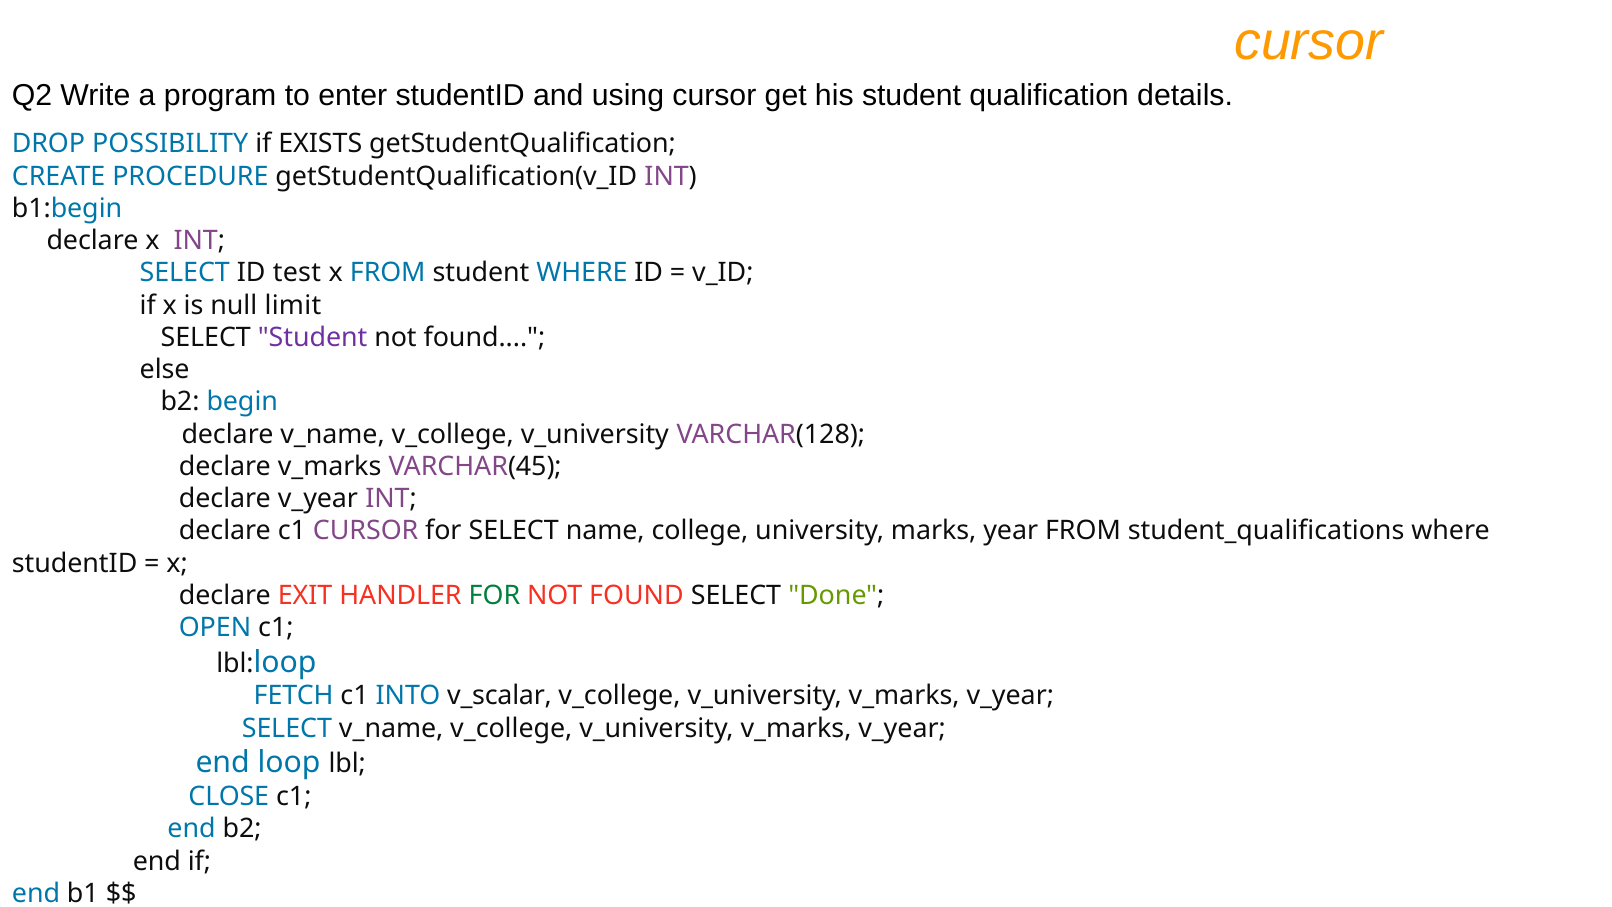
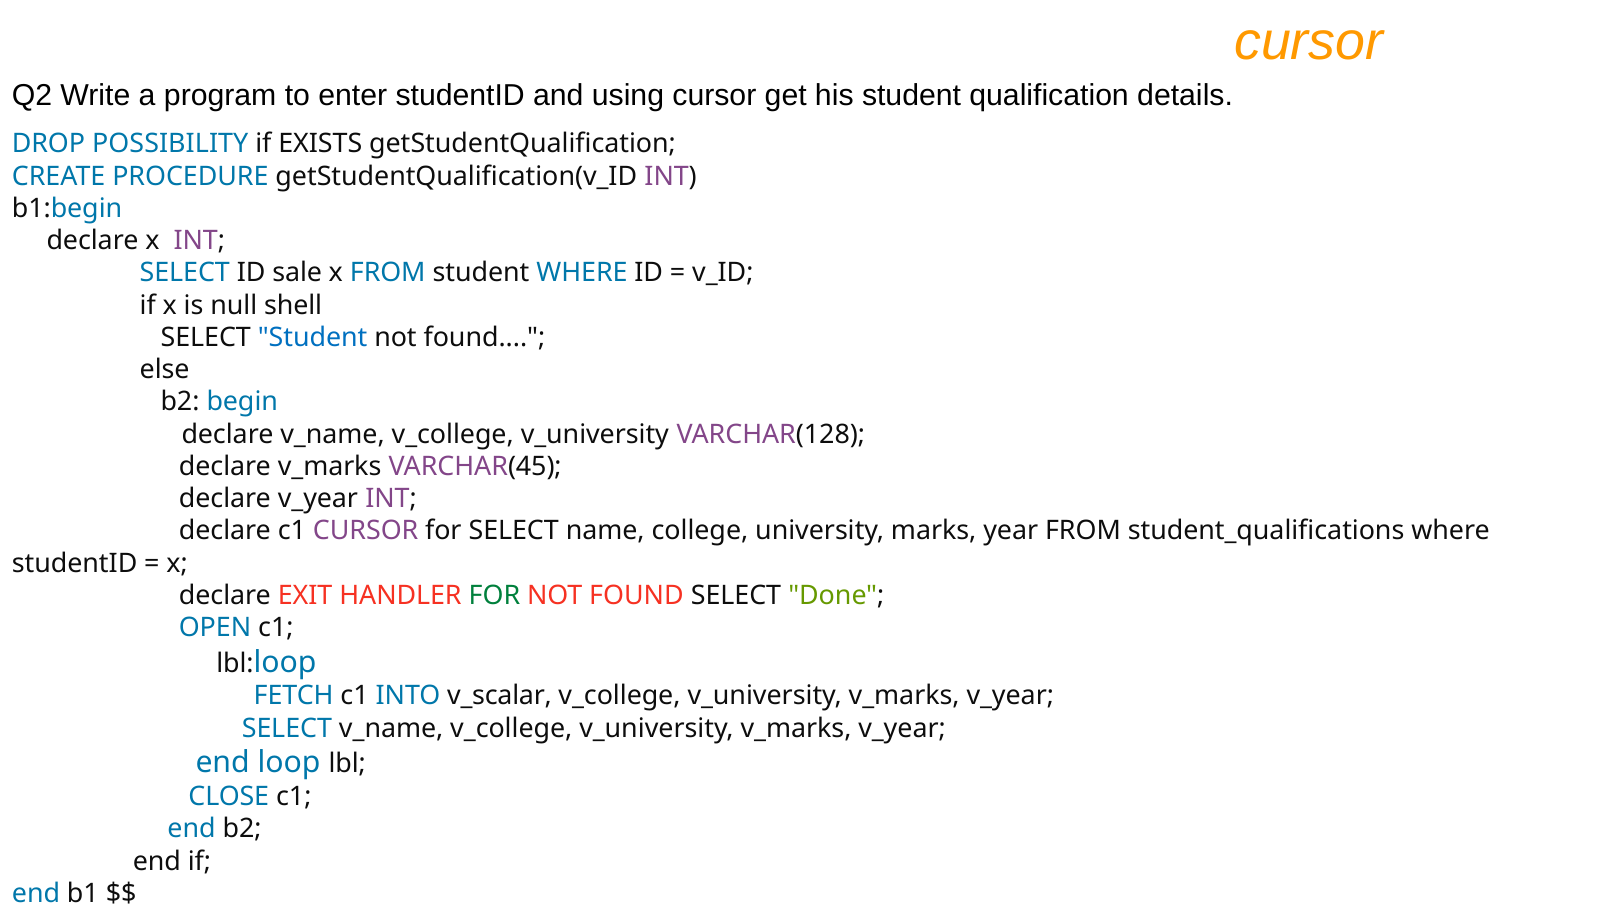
test: test -> sale
limit: limit -> shell
Student at (313, 337) colour: purple -> blue
